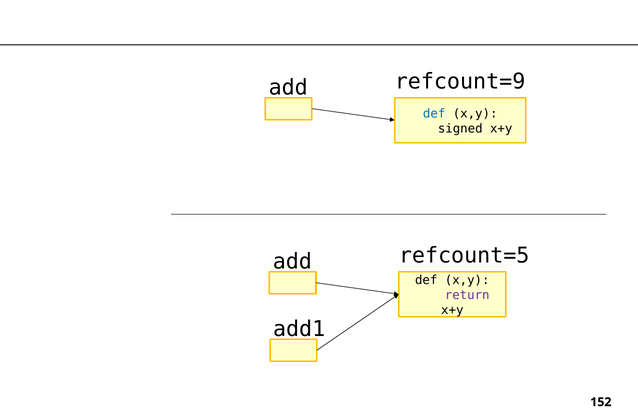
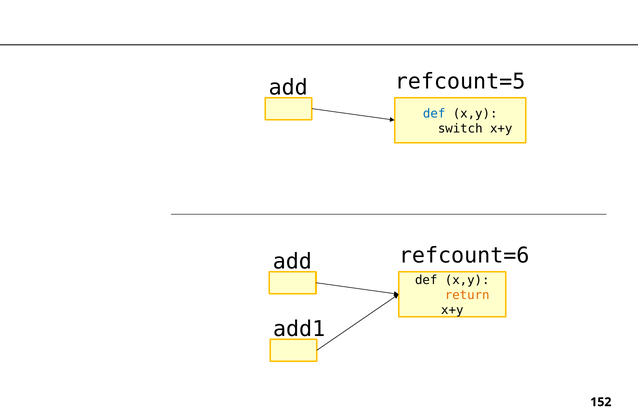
refcount=9: refcount=9 -> refcount=5
signed: signed -> switch
refcount=5: refcount=5 -> refcount=6
return colour: purple -> orange
